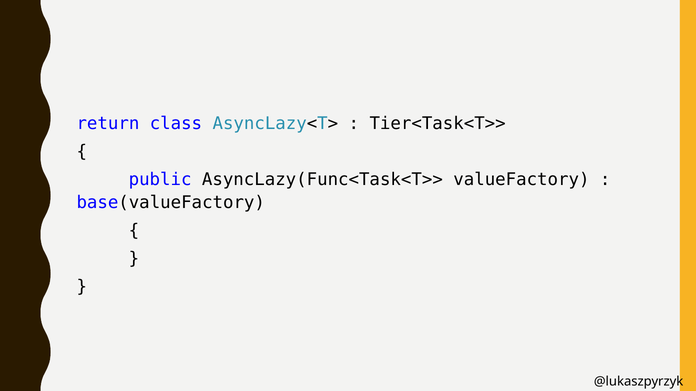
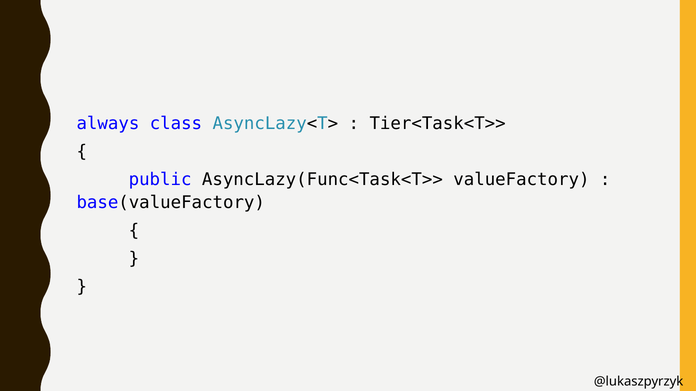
return: return -> always
